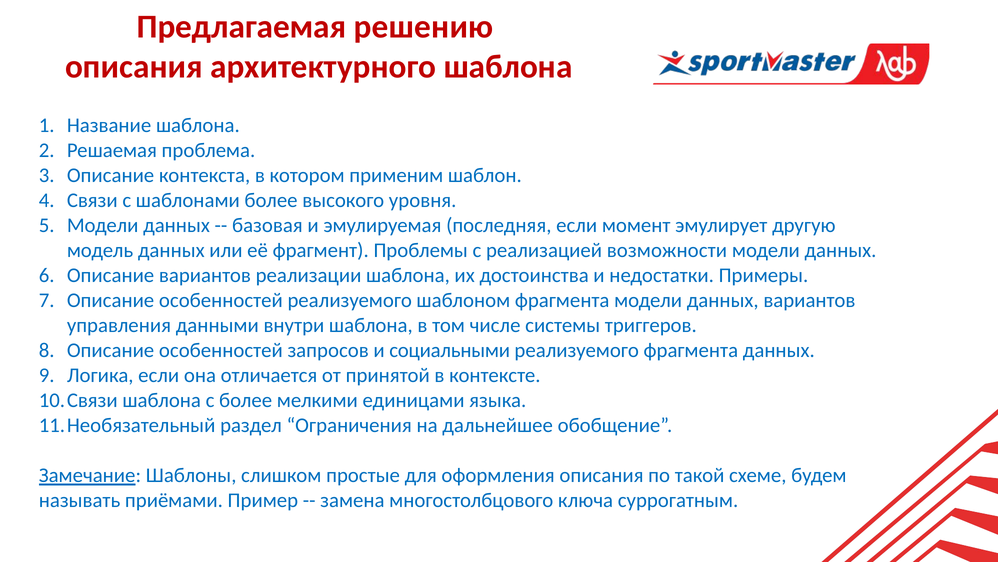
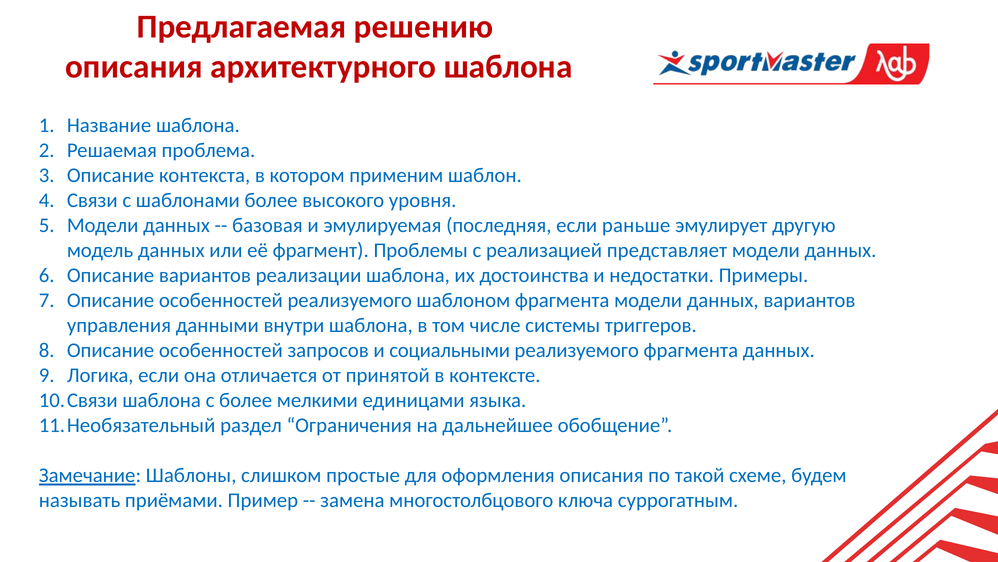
момент: момент -> раньше
возможности: возможности -> представляет
